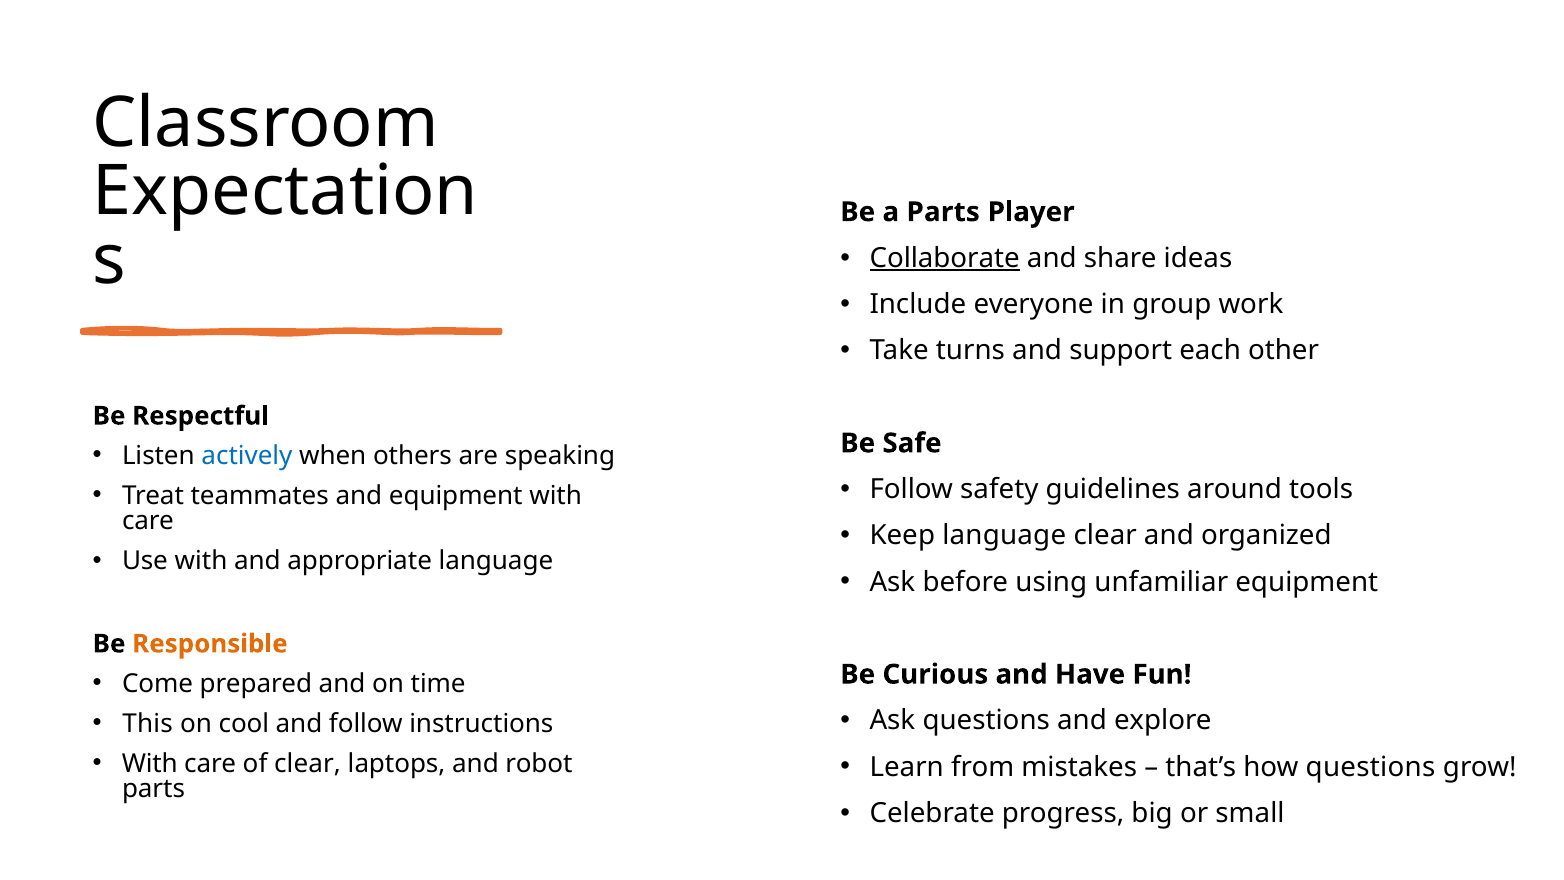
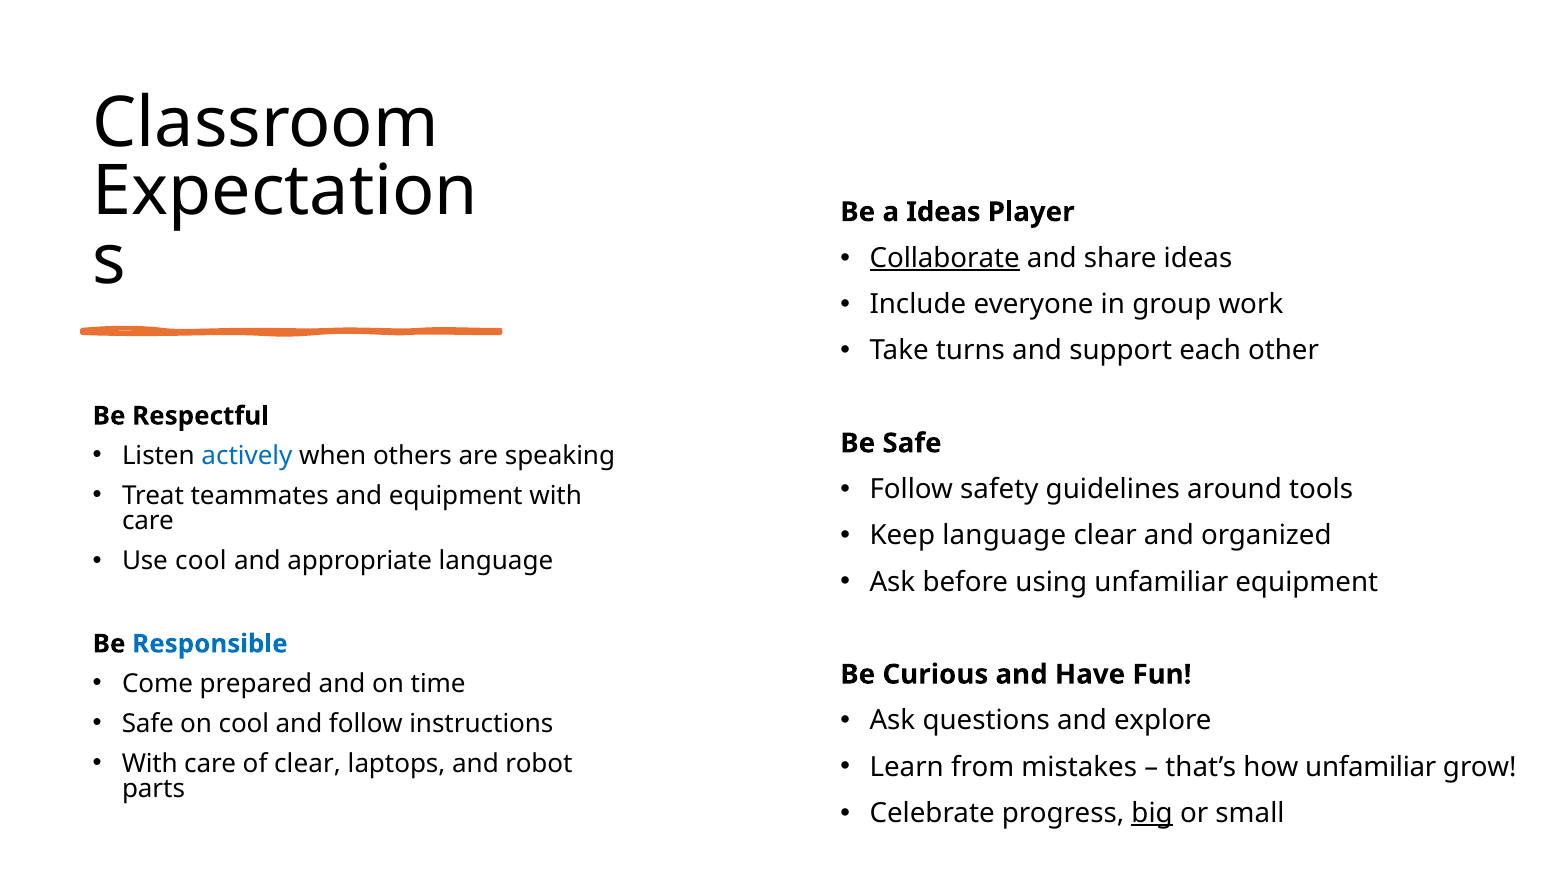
a Parts: Parts -> Ideas
Use with: with -> cool
Responsible colour: orange -> blue
This at (148, 724): This -> Safe
how questions: questions -> unfamiliar
big underline: none -> present
